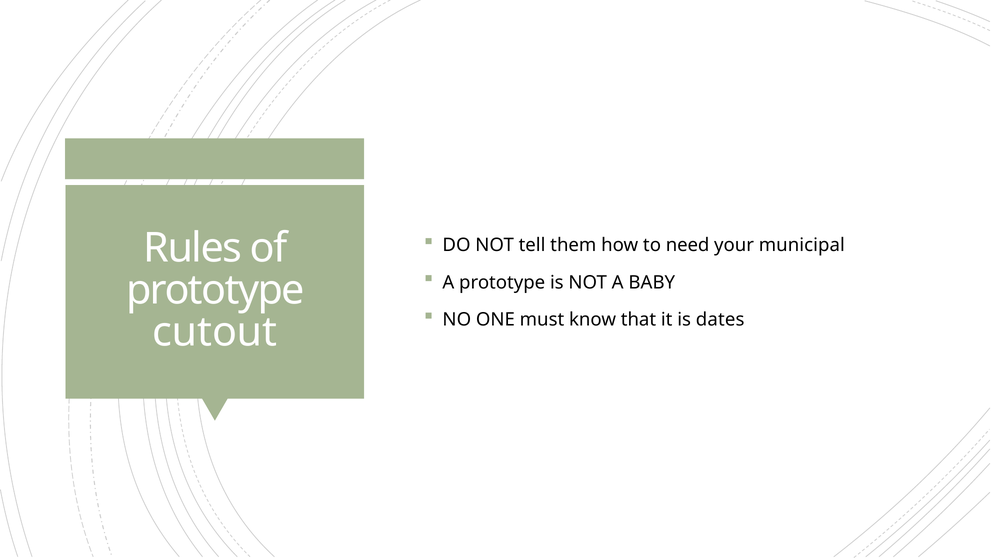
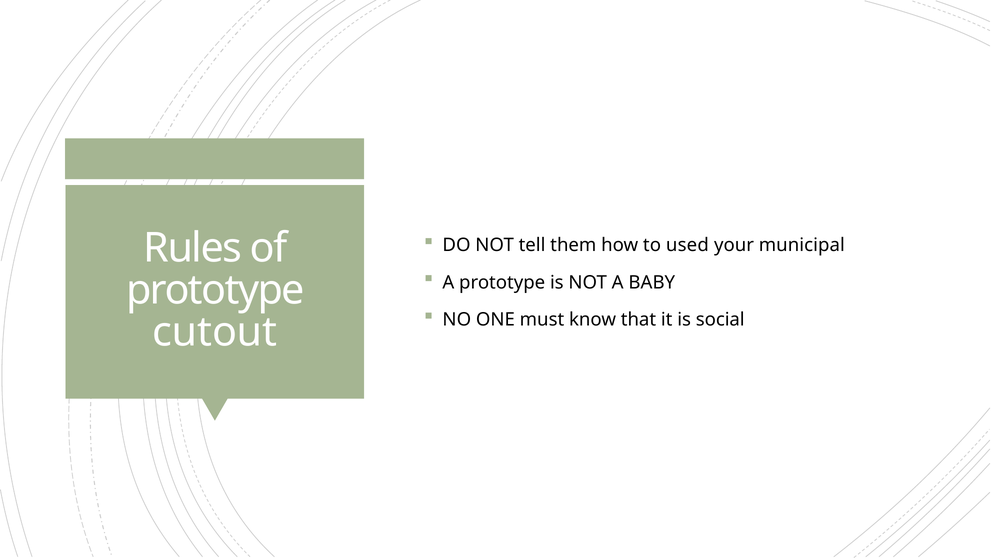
need: need -> used
dates: dates -> social
